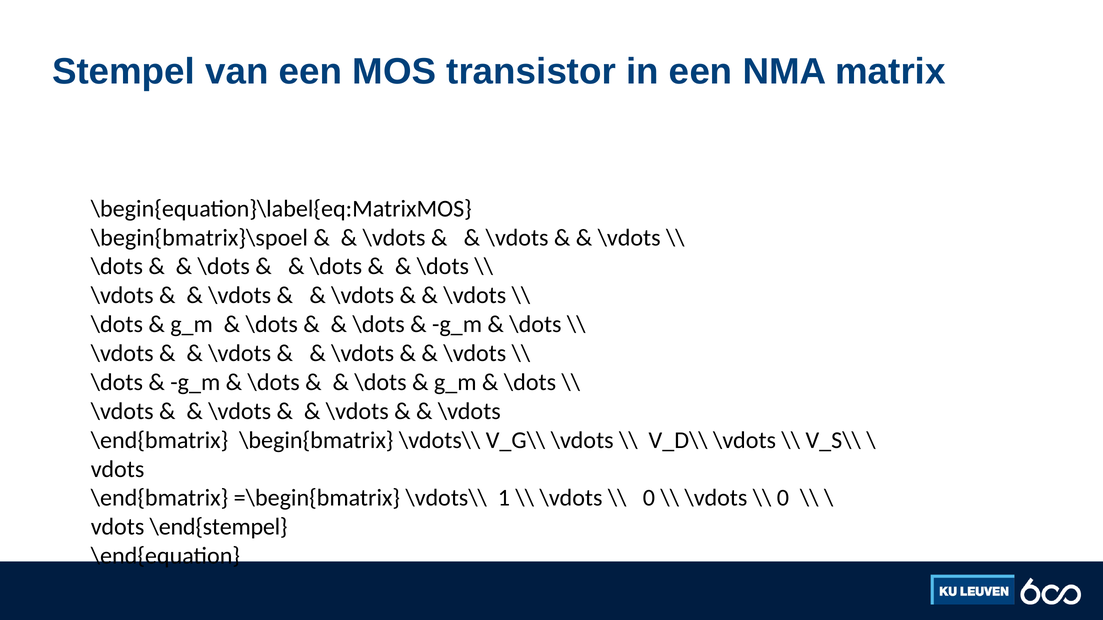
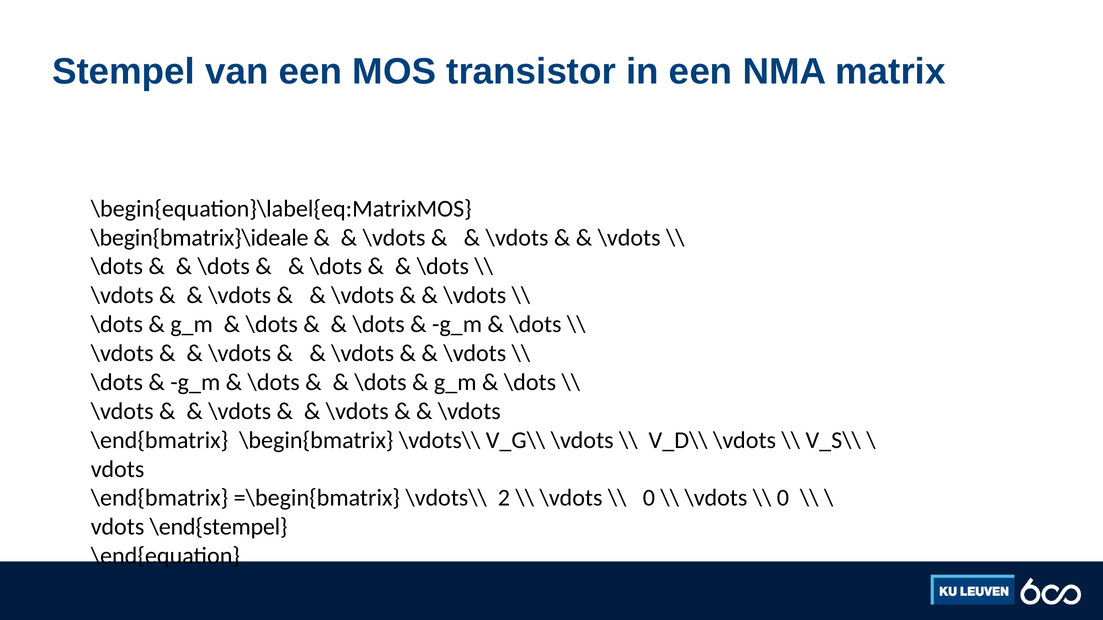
\begin{bmatrix}\spoel: \begin{bmatrix}\spoel -> \begin{bmatrix}\ideale
1: 1 -> 2
